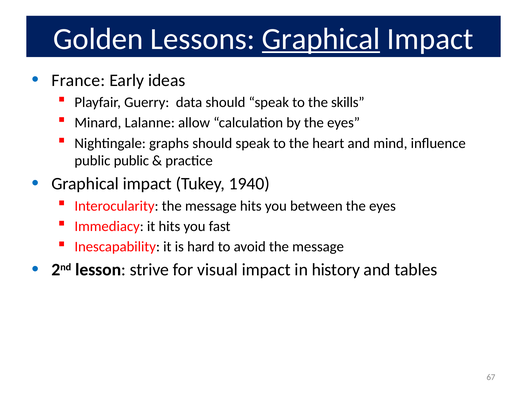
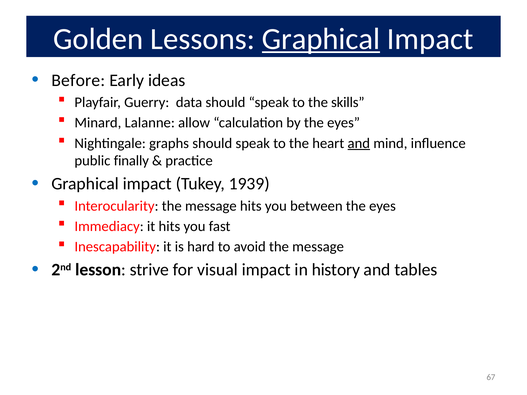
France: France -> Before
and at (359, 143) underline: none -> present
public public: public -> finally
1940: 1940 -> 1939
